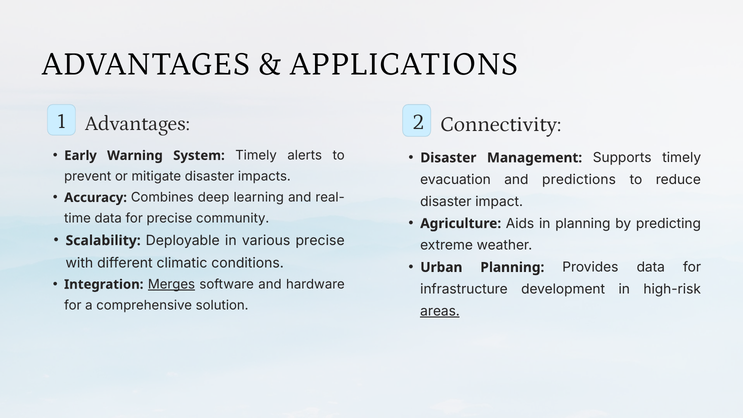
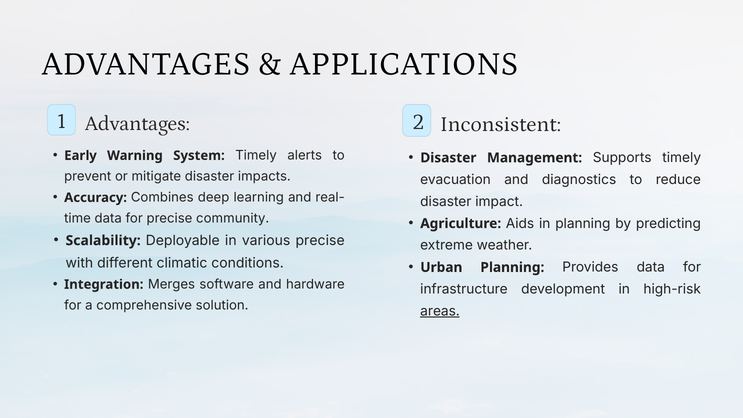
Connectivity: Connectivity -> Inconsistent
predictions: predictions -> diagnostics
Merges underline: present -> none
